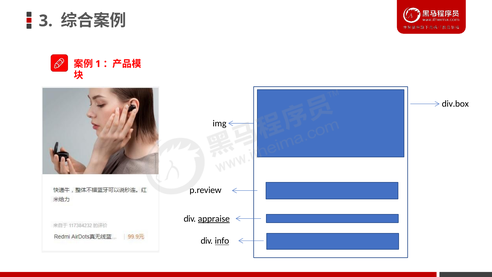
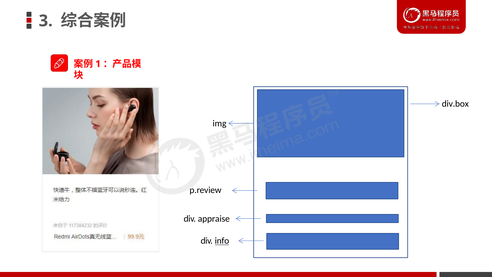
appraise underline: present -> none
